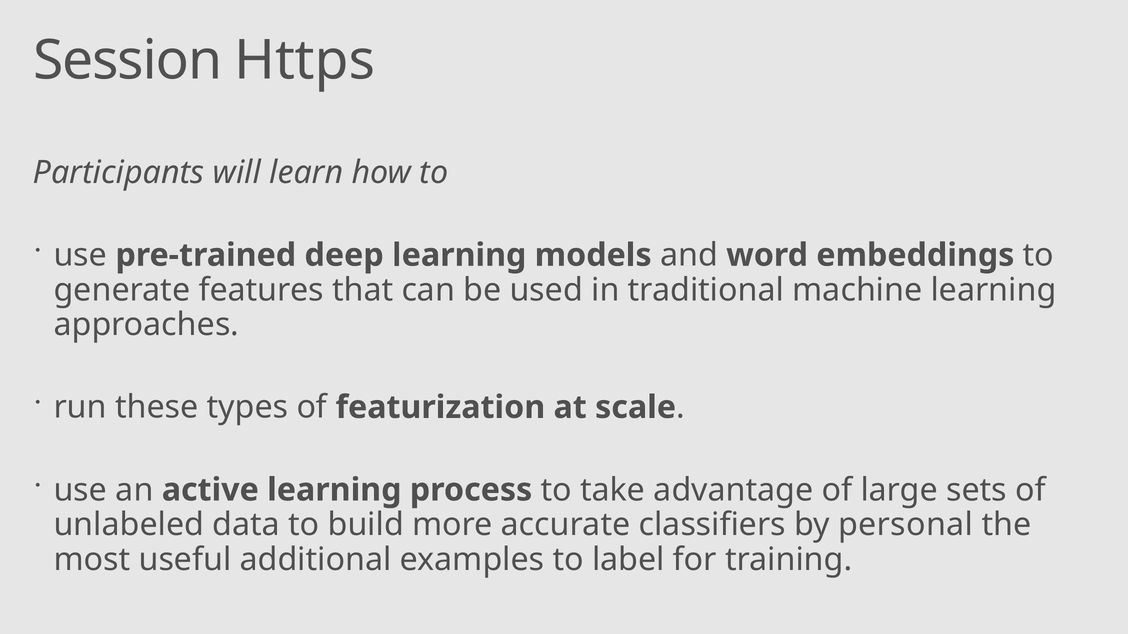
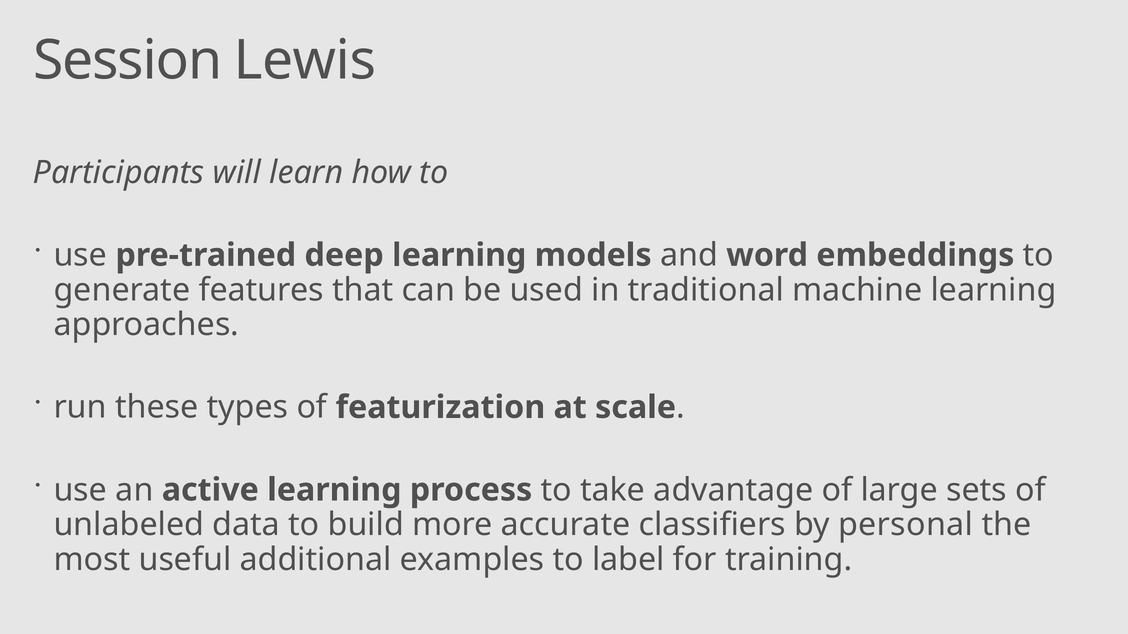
Https: Https -> Lewis
